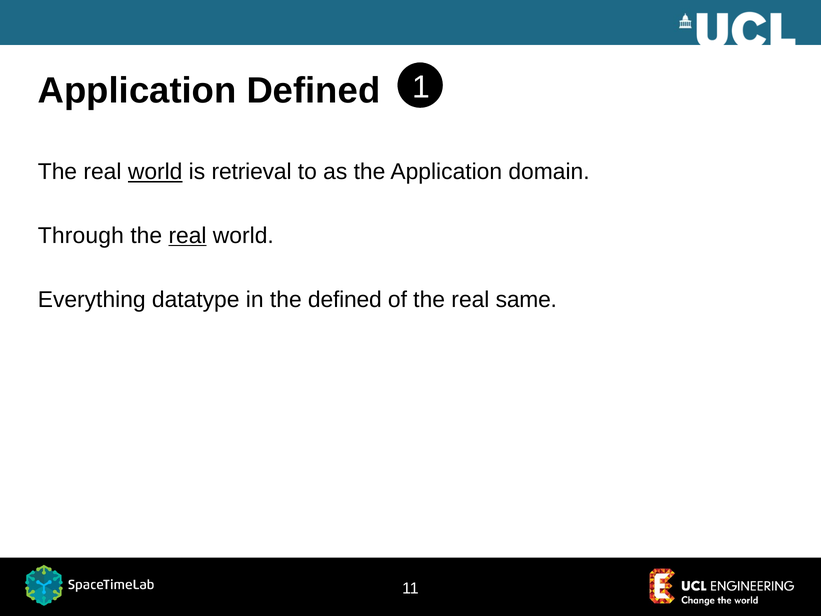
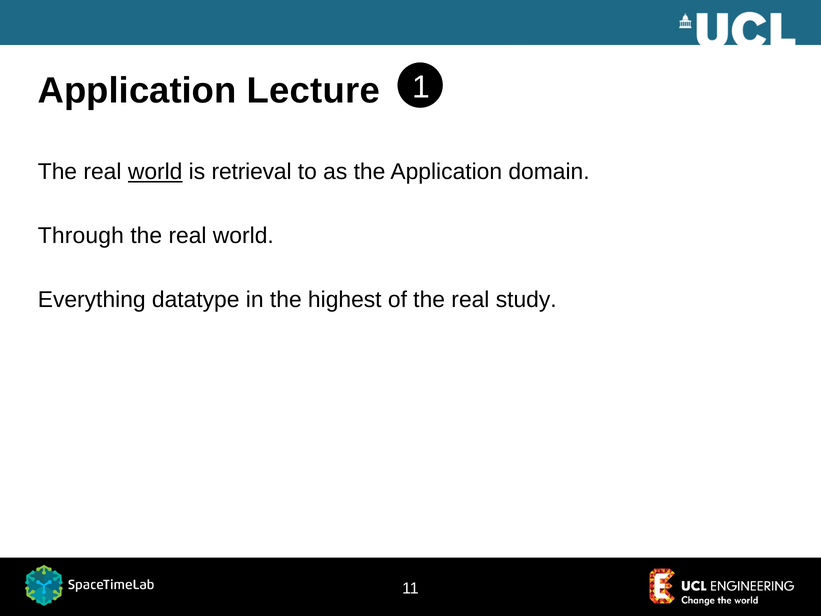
Application Defined: Defined -> Lecture
real at (188, 236) underline: present -> none
the defined: defined -> highest
same: same -> study
